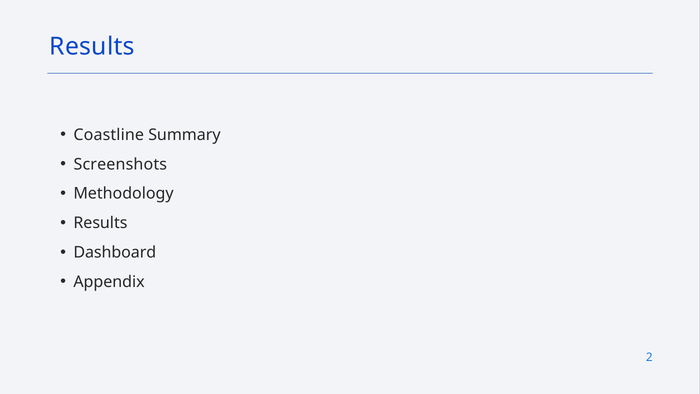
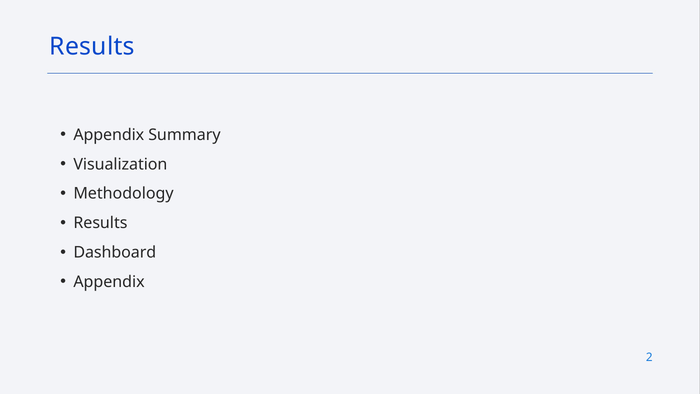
Coastline at (109, 135): Coastline -> Appendix
Screenshots: Screenshots -> Visualization
